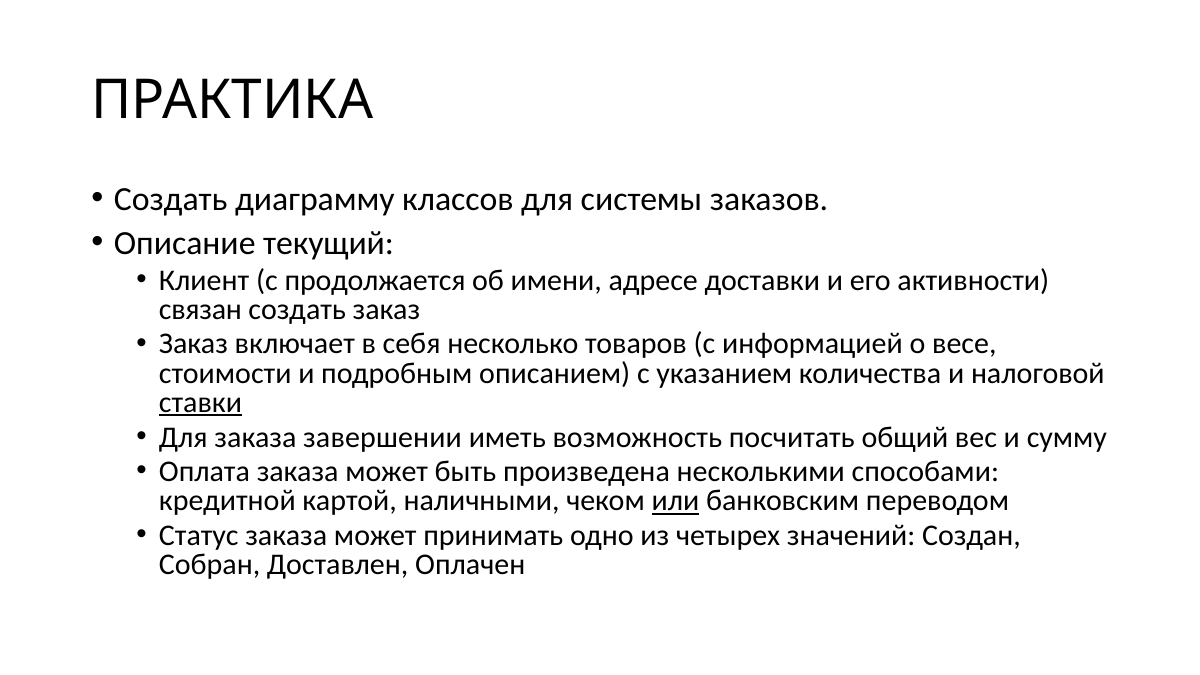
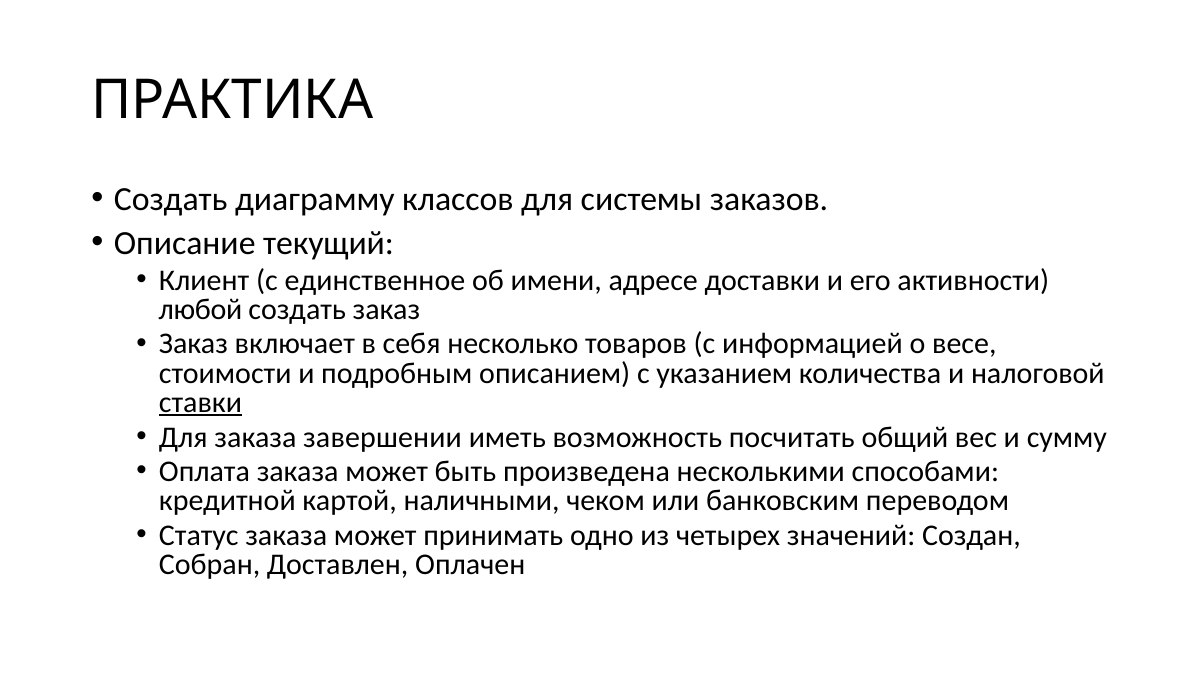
продолжается: продолжается -> единственное
связан: связан -> любой
или underline: present -> none
